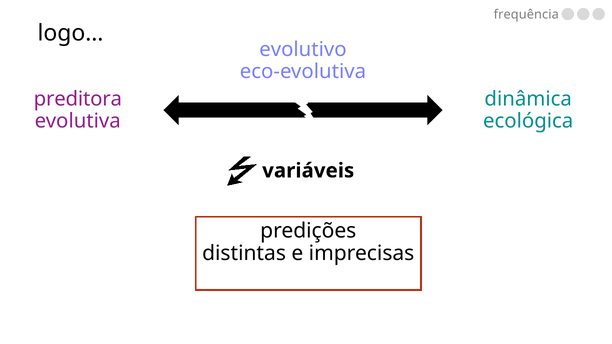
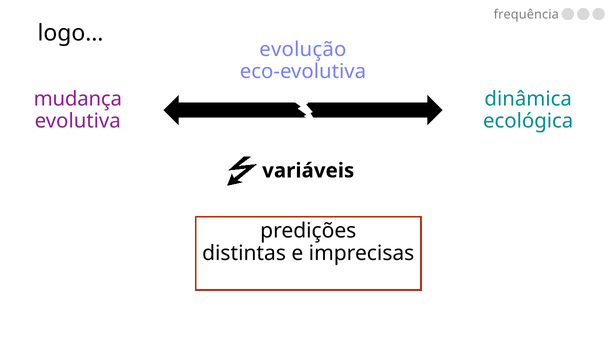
evolutivo: evolutivo -> evolução
preditora: preditora -> mudança
